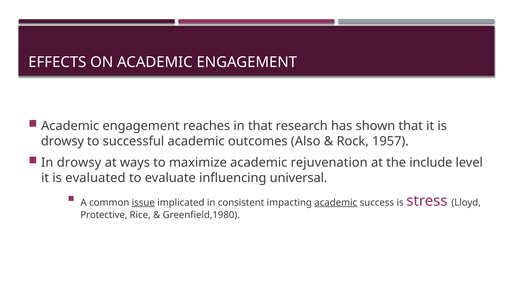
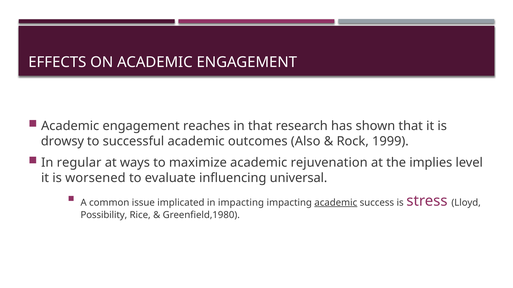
1957: 1957 -> 1999
In drowsy: drowsy -> regular
include: include -> implies
evaluated: evaluated -> worsened
issue underline: present -> none
in consistent: consistent -> impacting
Protective: Protective -> Possibility
